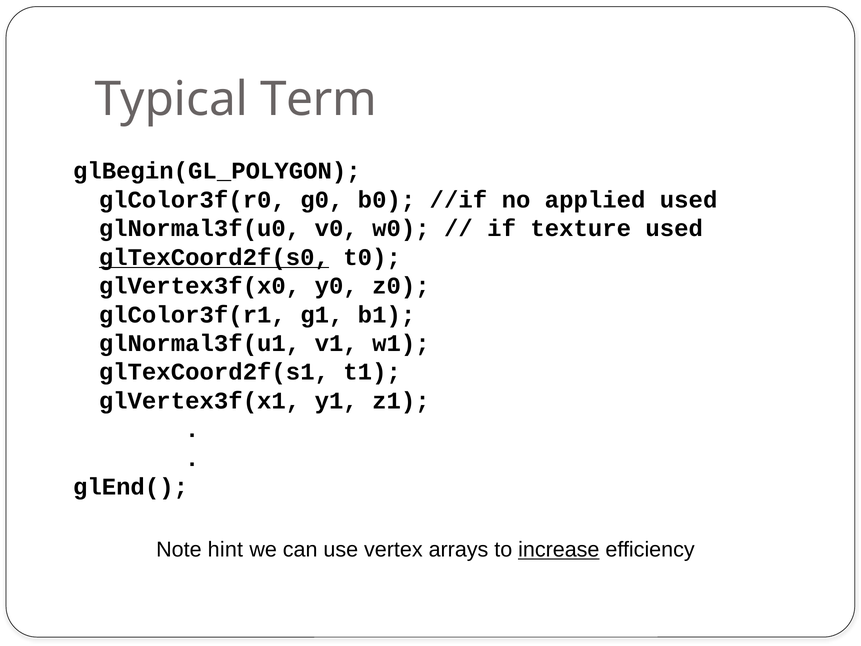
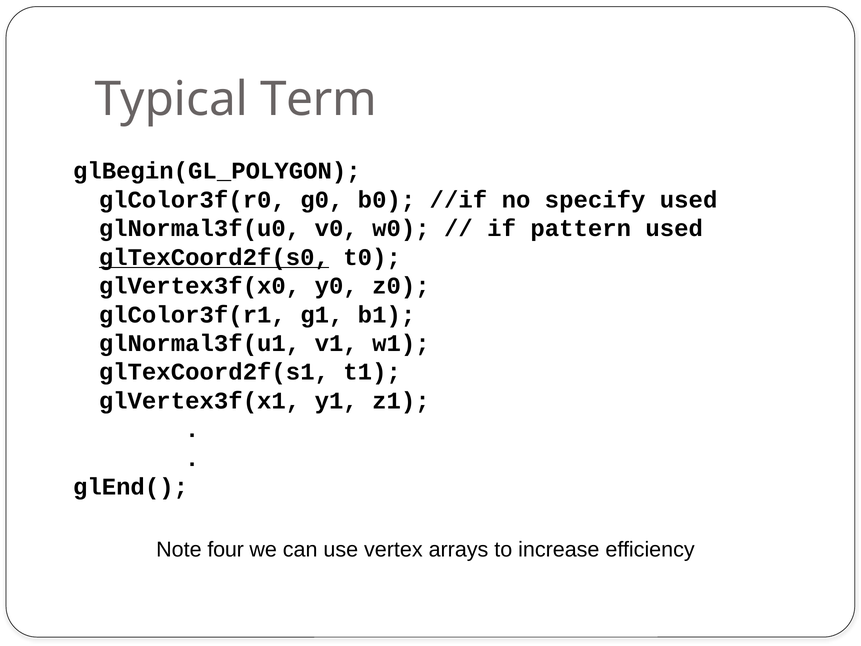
applied: applied -> specify
texture: texture -> pattern
hint: hint -> four
increase underline: present -> none
